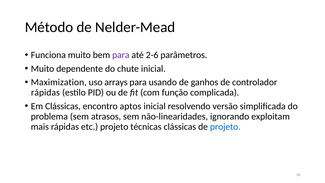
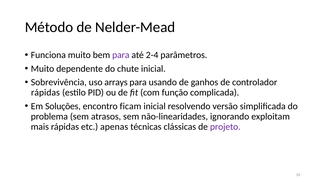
2-6: 2-6 -> 2-4
Maximization: Maximization -> Sobrevivência
Em Clássicas: Clássicas -> Soluções
aptos: aptos -> ficam
etc projeto: projeto -> apenas
projeto at (225, 127) colour: blue -> purple
